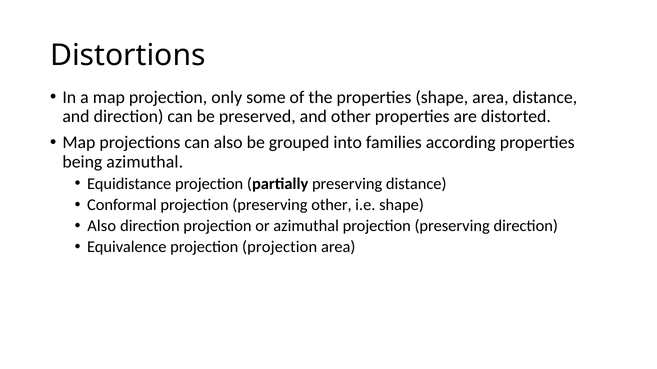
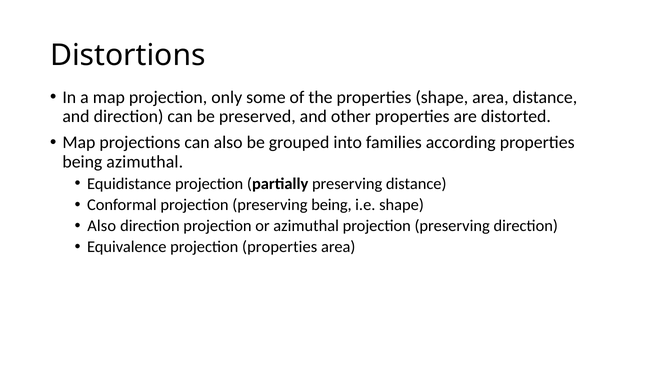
preserving other: other -> being
projection projection: projection -> properties
